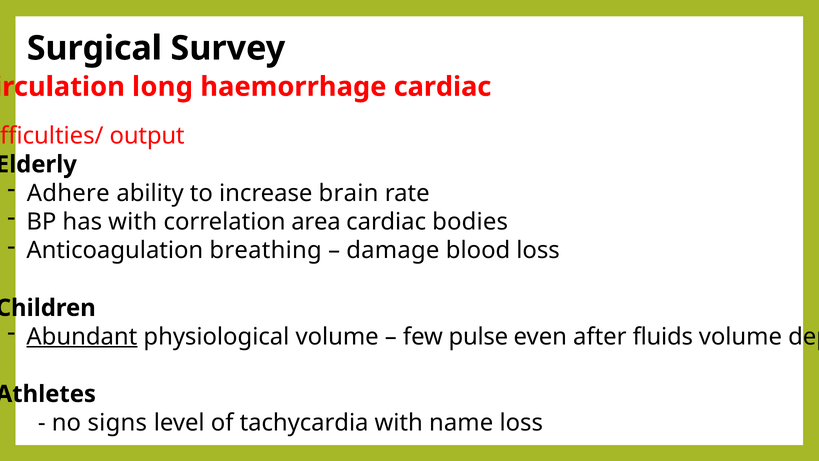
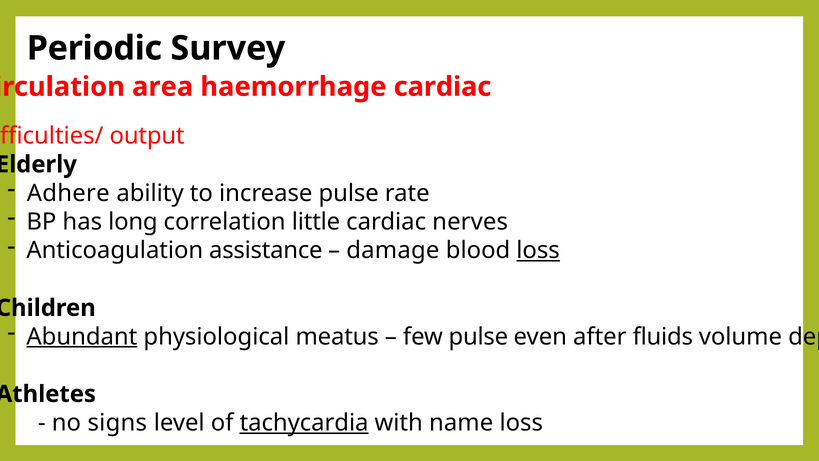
Surgical: Surgical -> Periodic
long: long -> area
increase brain: brain -> pulse
has with: with -> long
area: area -> little
bodies: bodies -> nerves
breathing: breathing -> assistance
loss at (538, 250) underline: none -> present
physiological volume: volume -> meatus
tachycardia underline: none -> present
